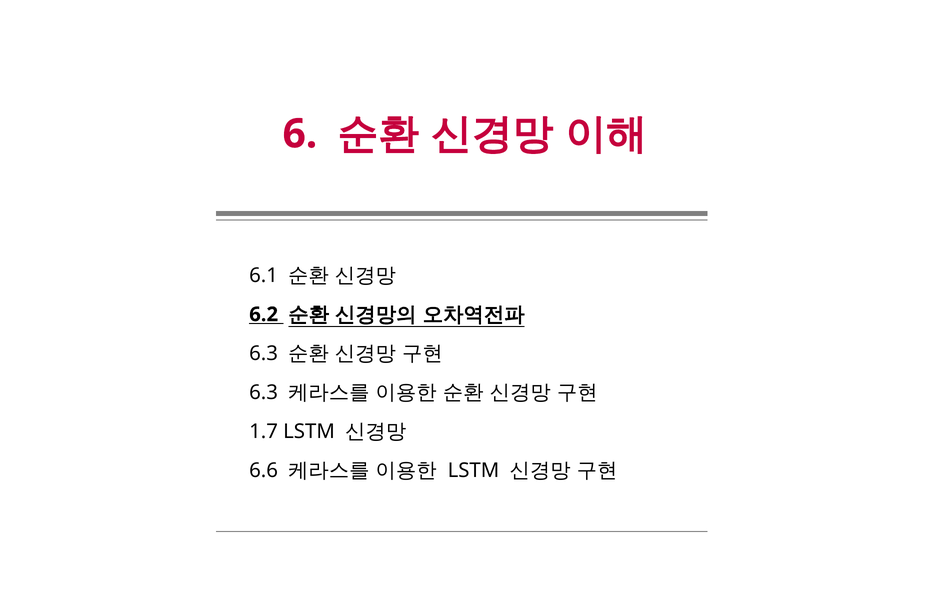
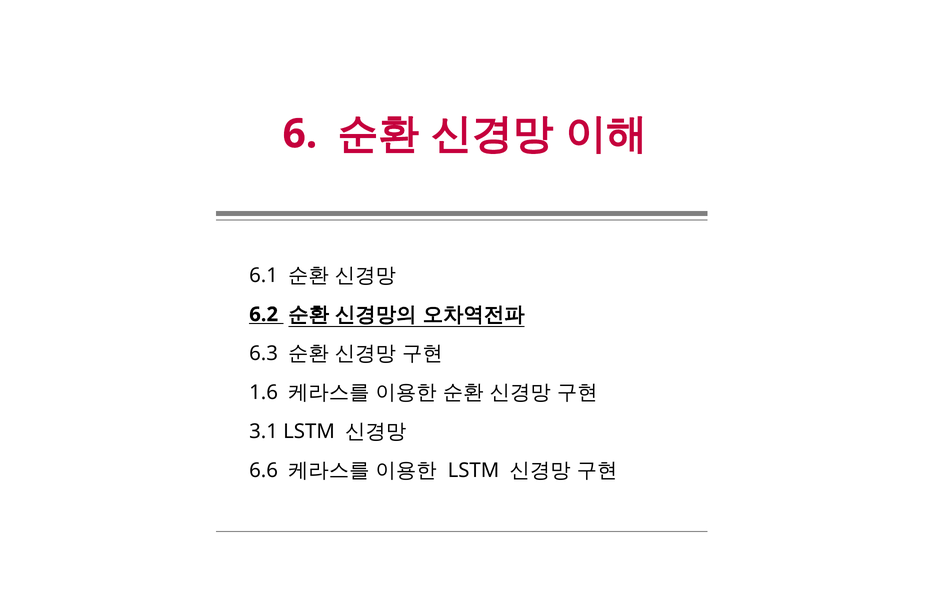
6.3 at (264, 392): 6.3 -> 1.6
1.7: 1.7 -> 3.1
